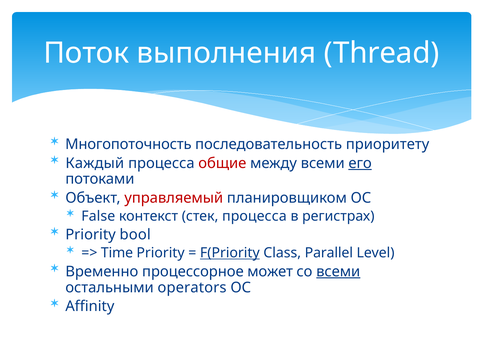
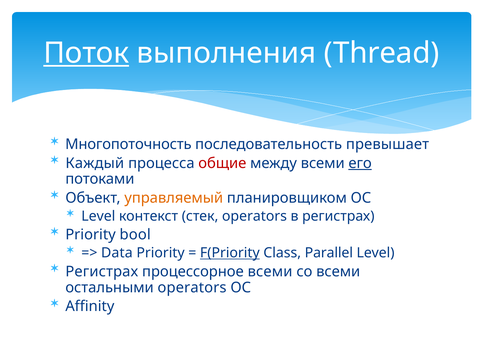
Поток underline: none -> present
приоритету: приоритету -> превышает
управляемый colour: red -> orange
False at (98, 216): False -> Level
стек процесса: процесса -> operators
Time: Time -> Data
Временно at (102, 271): Временно -> Регистрах
процессорное может: может -> всеми
всеми at (338, 271) underline: present -> none
